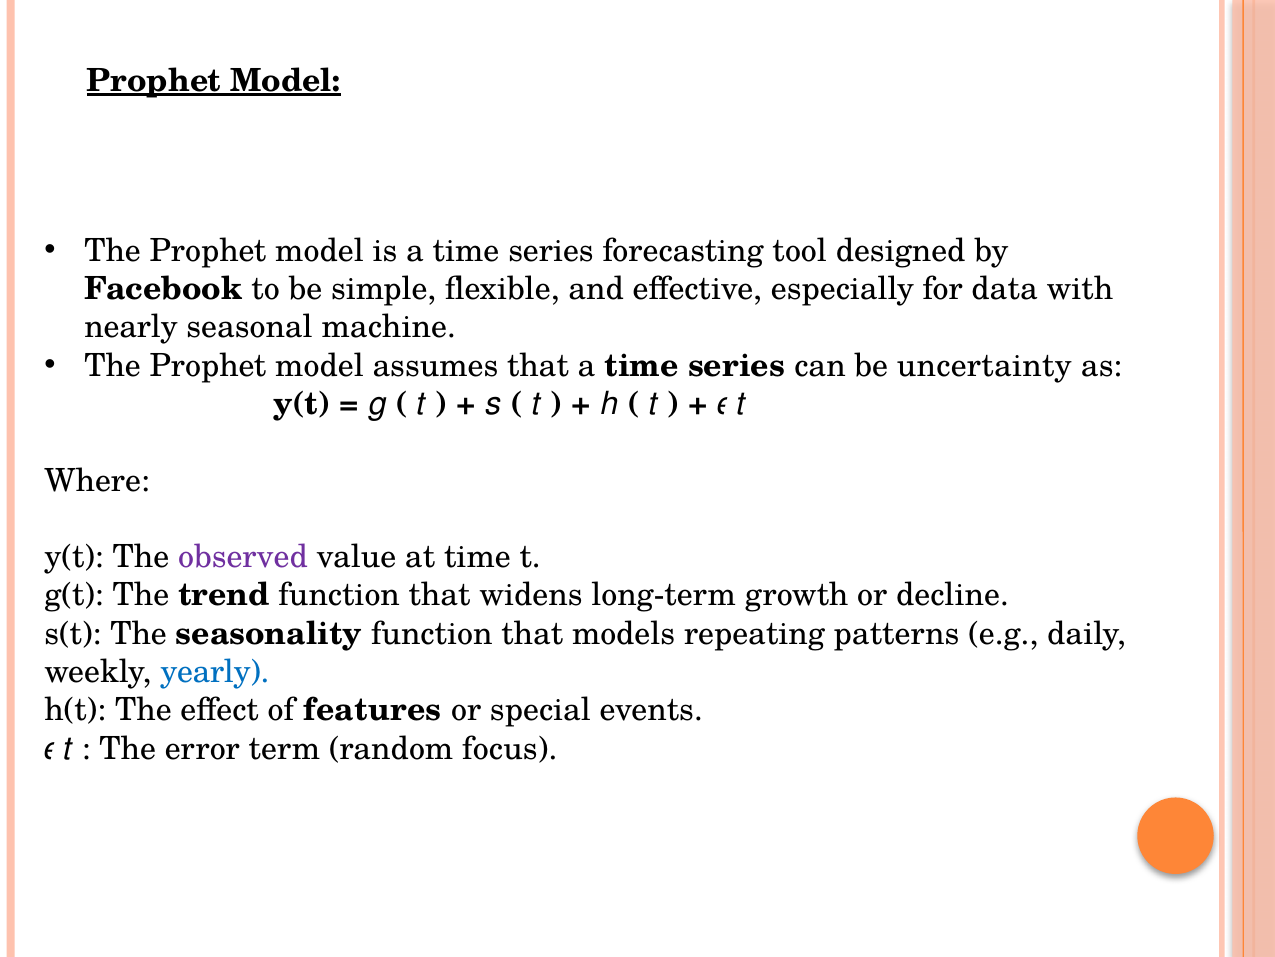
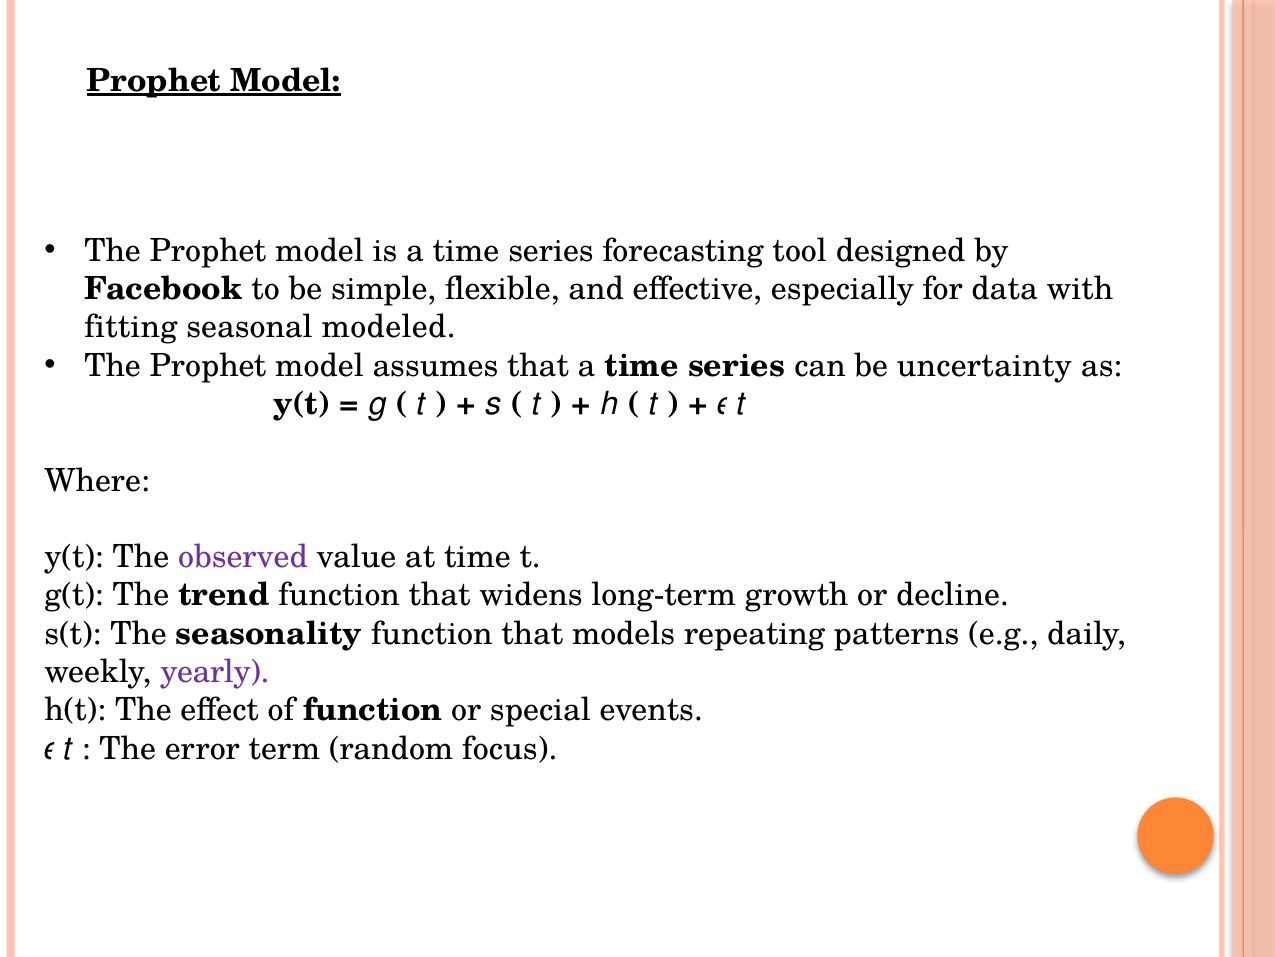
nearly: nearly -> fitting
machine: machine -> modeled
yearly colour: blue -> purple
of features: features -> function
